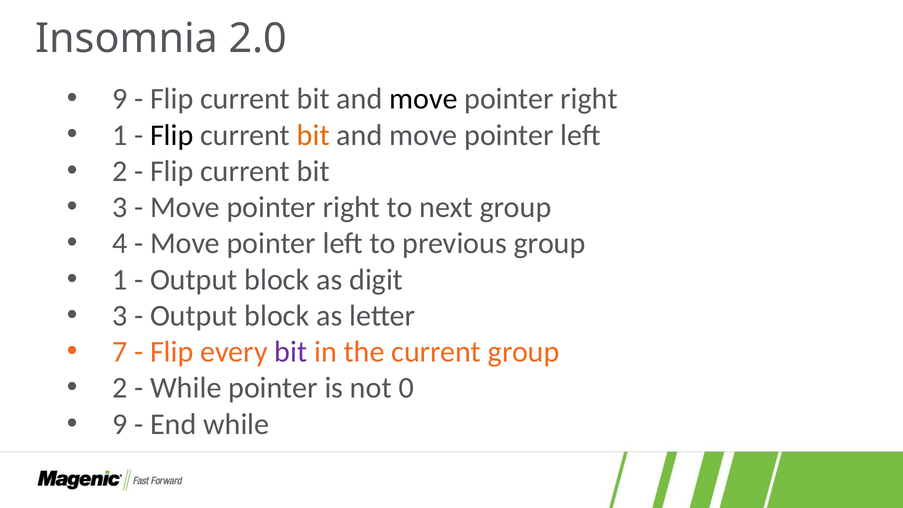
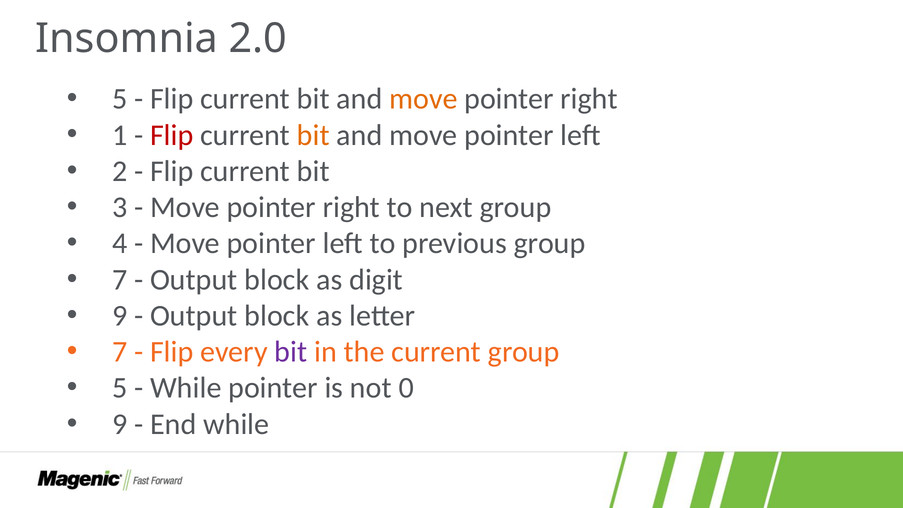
9 at (120, 99): 9 -> 5
move at (423, 99) colour: black -> orange
Flip at (172, 135) colour: black -> red
1 at (120, 280): 1 -> 7
3 at (120, 316): 3 -> 9
2 at (120, 388): 2 -> 5
